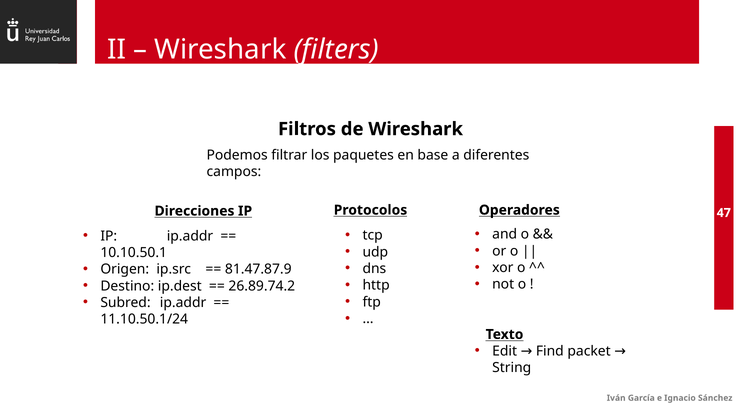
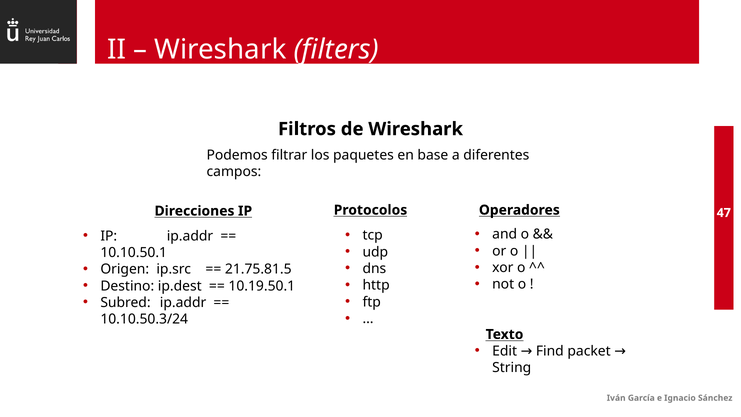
81.47.87.9: 81.47.87.9 -> 21.75.81.5
26.89.74.2: 26.89.74.2 -> 10.19.50.1
11.10.50.1/24: 11.10.50.1/24 -> 10.10.50.3/24
